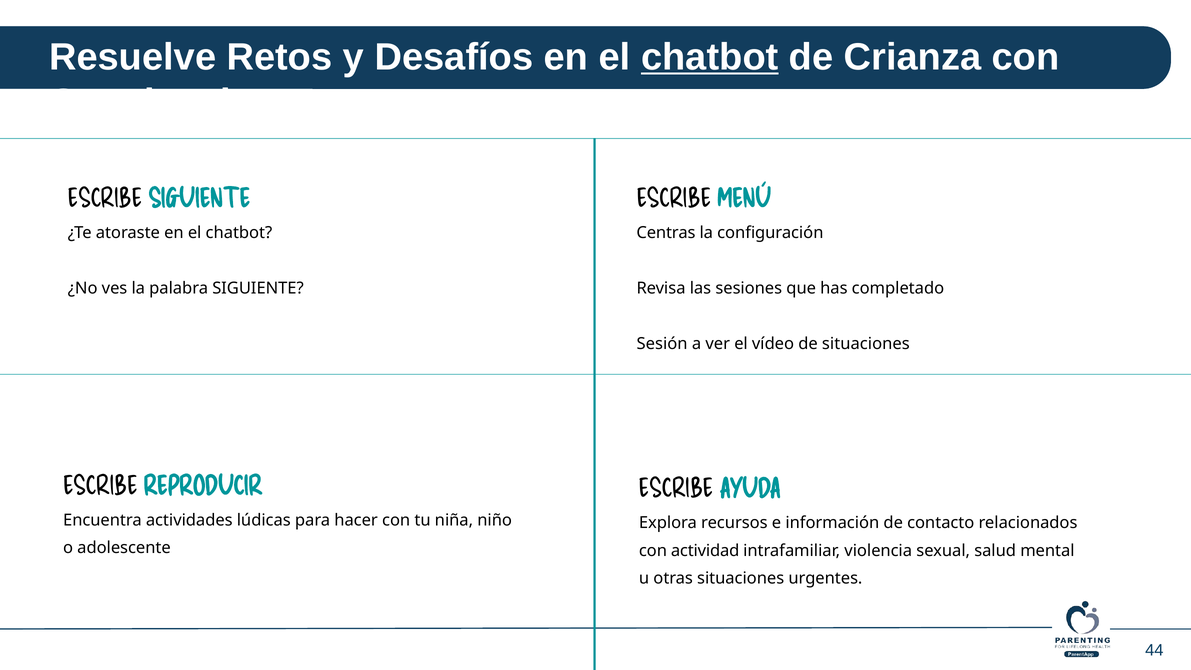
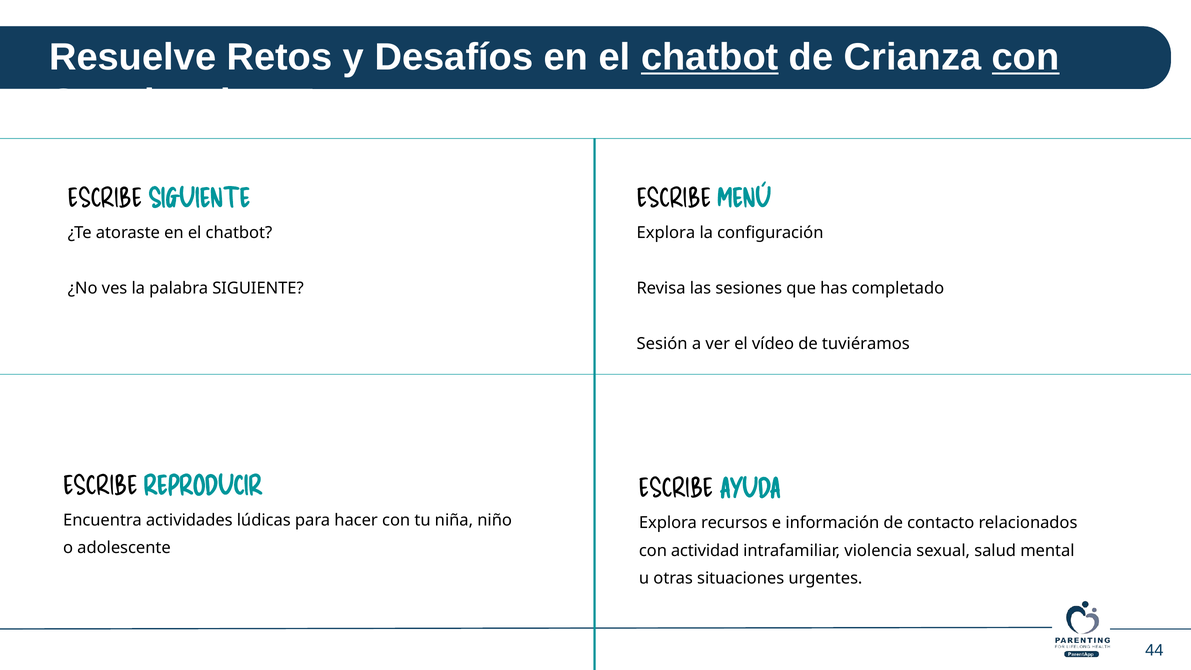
con at (1026, 57) underline: none -> present
Centras at (666, 233): Centras -> Explora
de situaciones: situaciones -> tuviéramos
